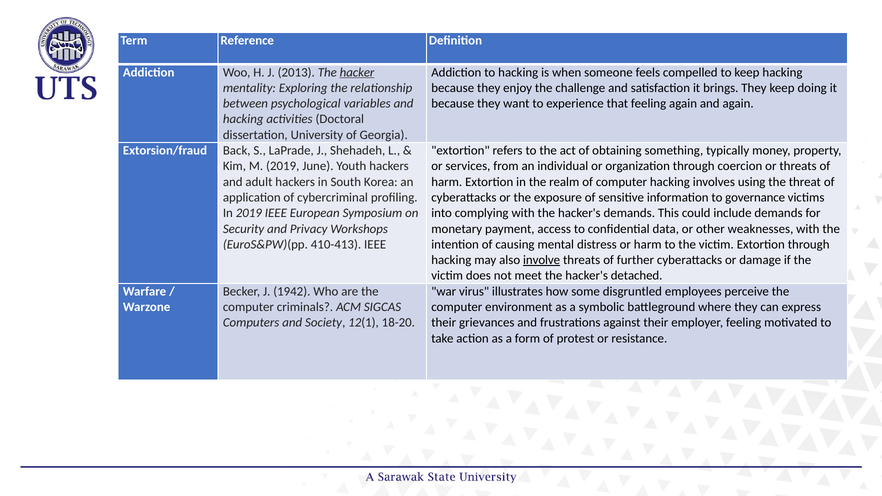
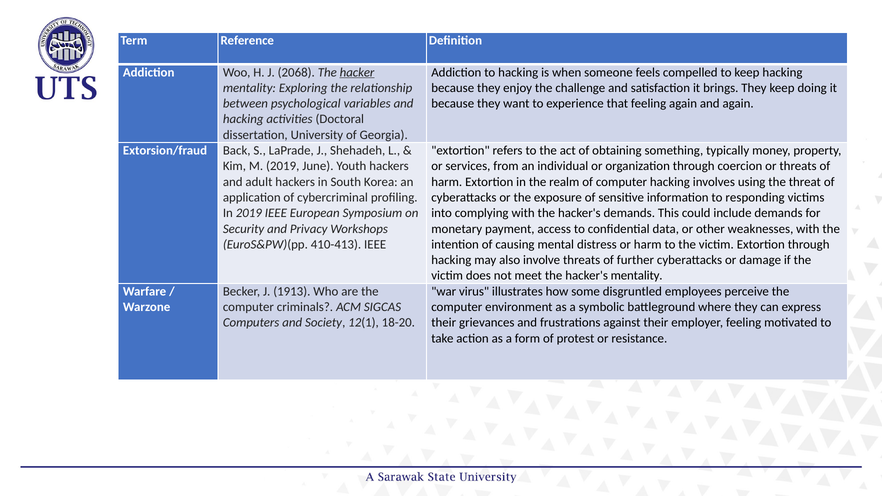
2013: 2013 -> 2068
governance: governance -> responding
involve underline: present -> none
hacker's detached: detached -> mentality
1942: 1942 -> 1913
